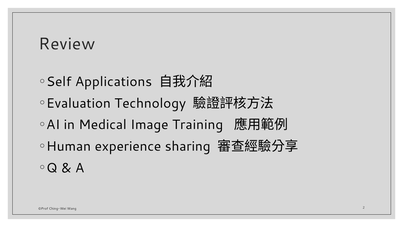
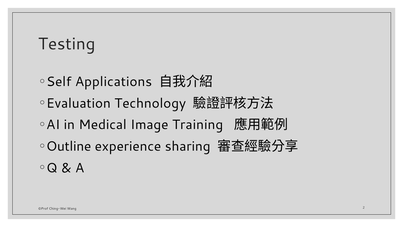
Review: Review -> Testing
Human: Human -> Outline
